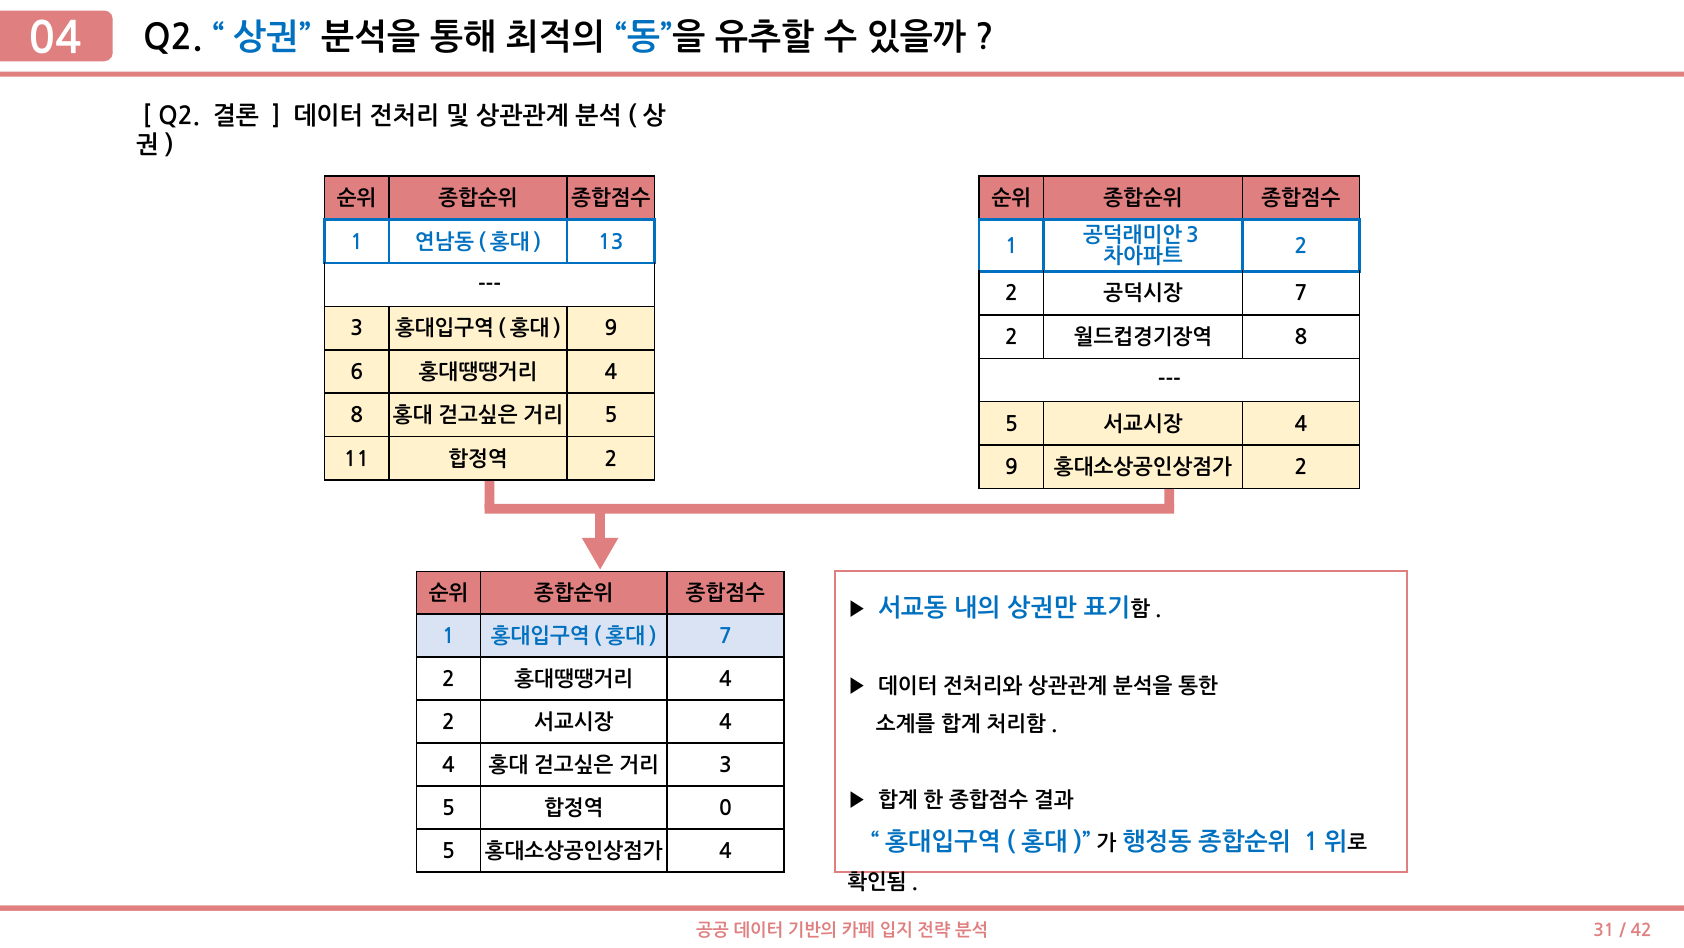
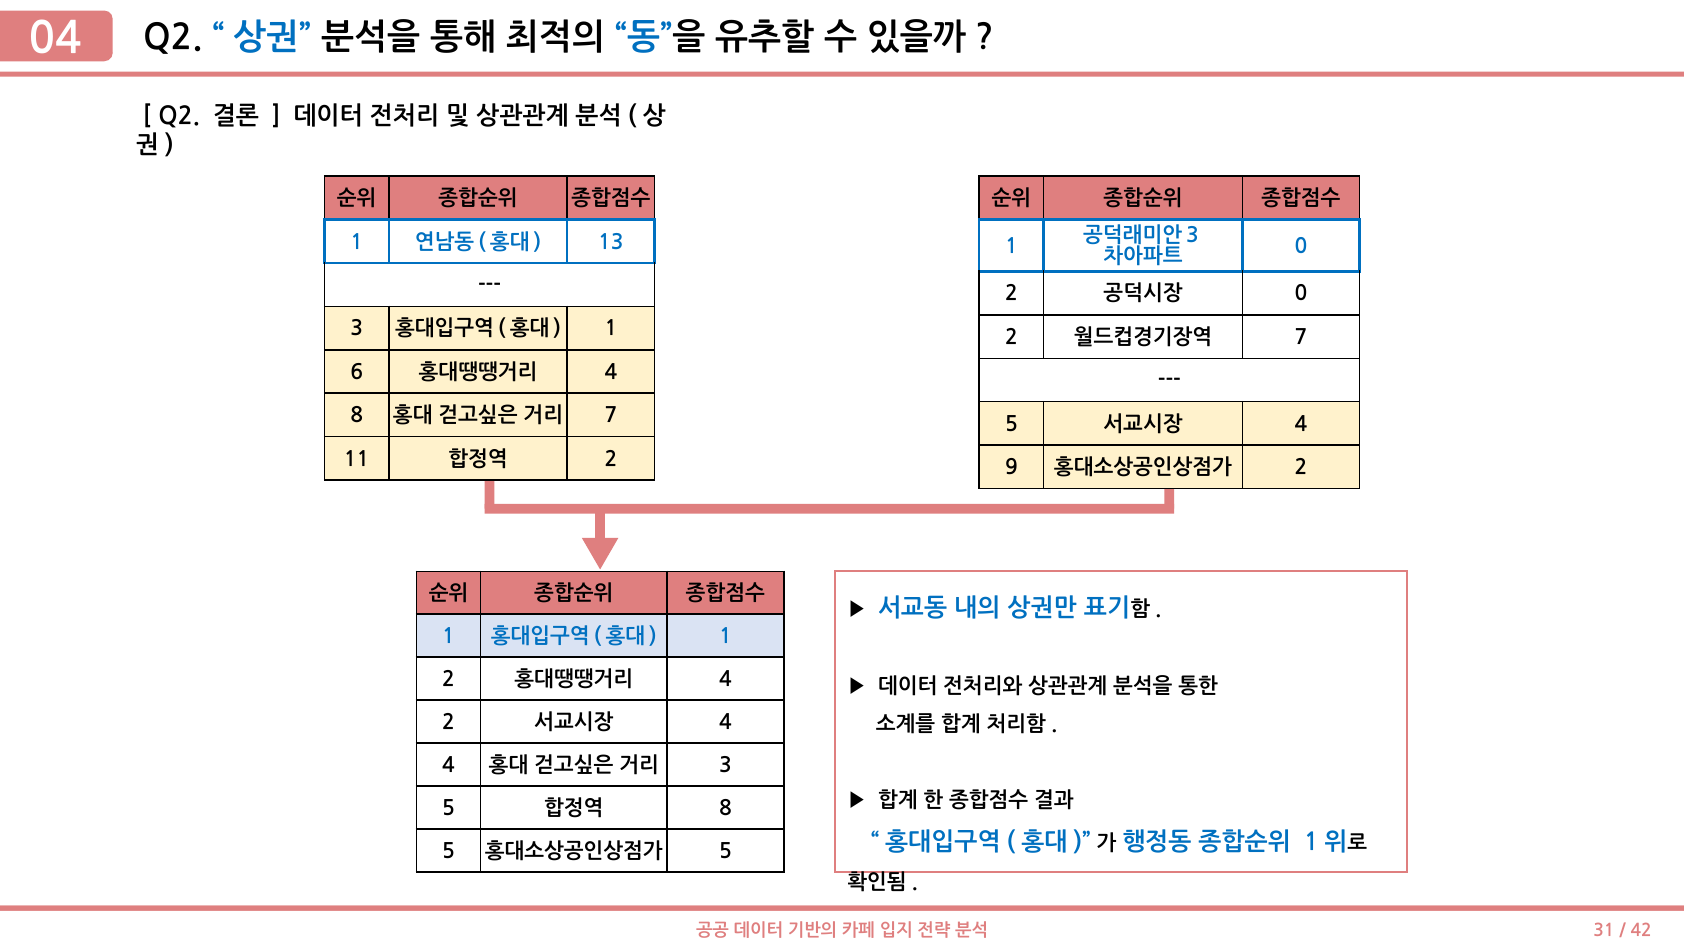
2 at (1301, 246): 2 -> 0
7 at (1301, 294): 7 -> 0
9 at (611, 329): 9 -> 1
8 at (1301, 337): 8 -> 7
5 at (611, 416): 5 -> 7
7 at (725, 636): 7 -> 1
0 at (725, 808): 0 -> 8
4 at (725, 851): 4 -> 5
